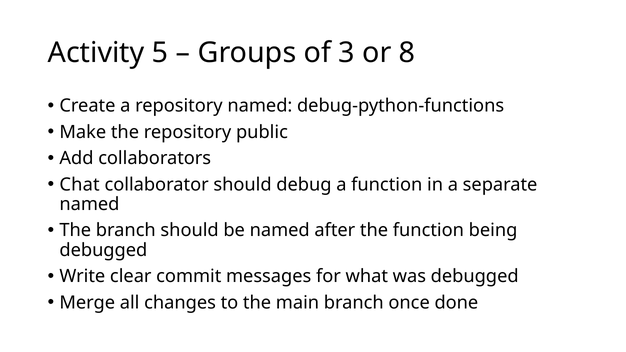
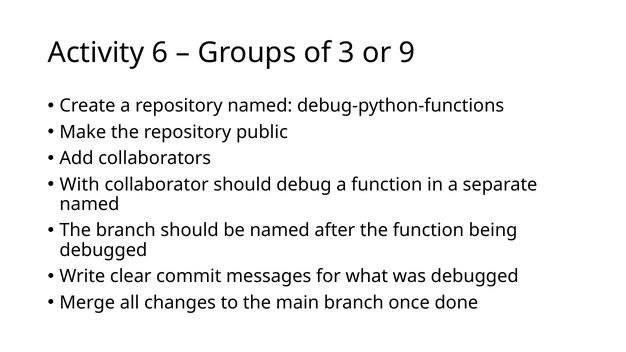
5: 5 -> 6
8: 8 -> 9
Chat: Chat -> With
